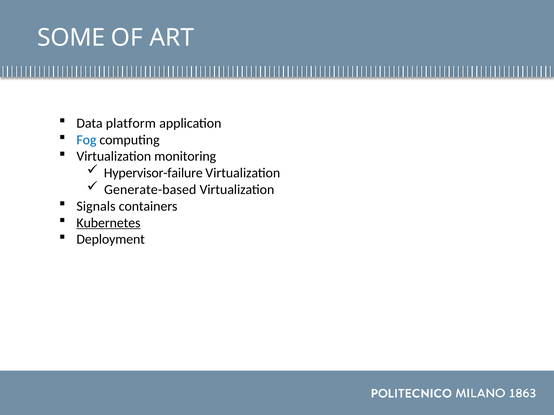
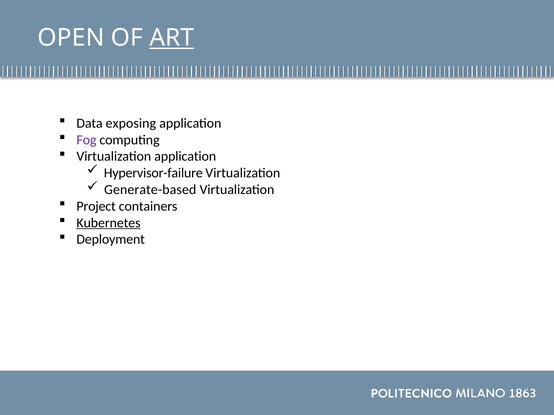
SOME: SOME -> OPEN
ART underline: none -> present
platform: platform -> exposing
Fog colour: blue -> purple
Virtualization monitoring: monitoring -> application
Signals: Signals -> Project
